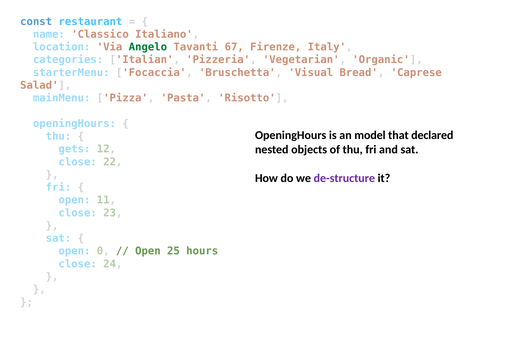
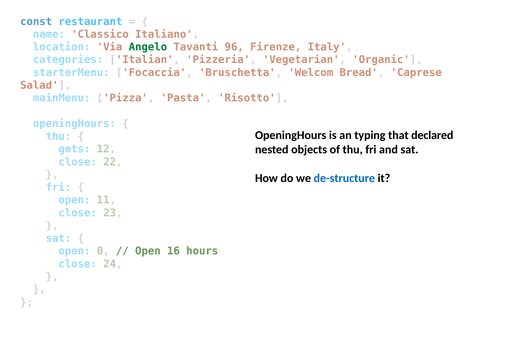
67: 67 -> 96
Visual: Visual -> Welcom
model: model -> typing
de-structure colour: purple -> blue
25: 25 -> 16
